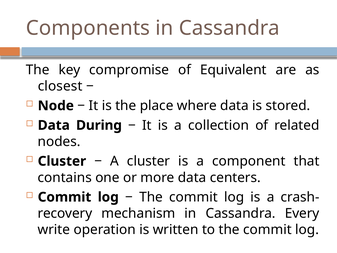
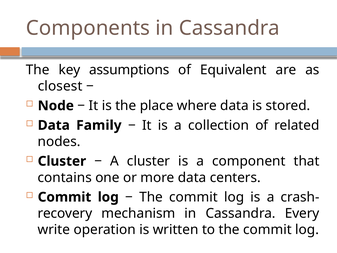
compromise: compromise -> assumptions
During: During -> Family
